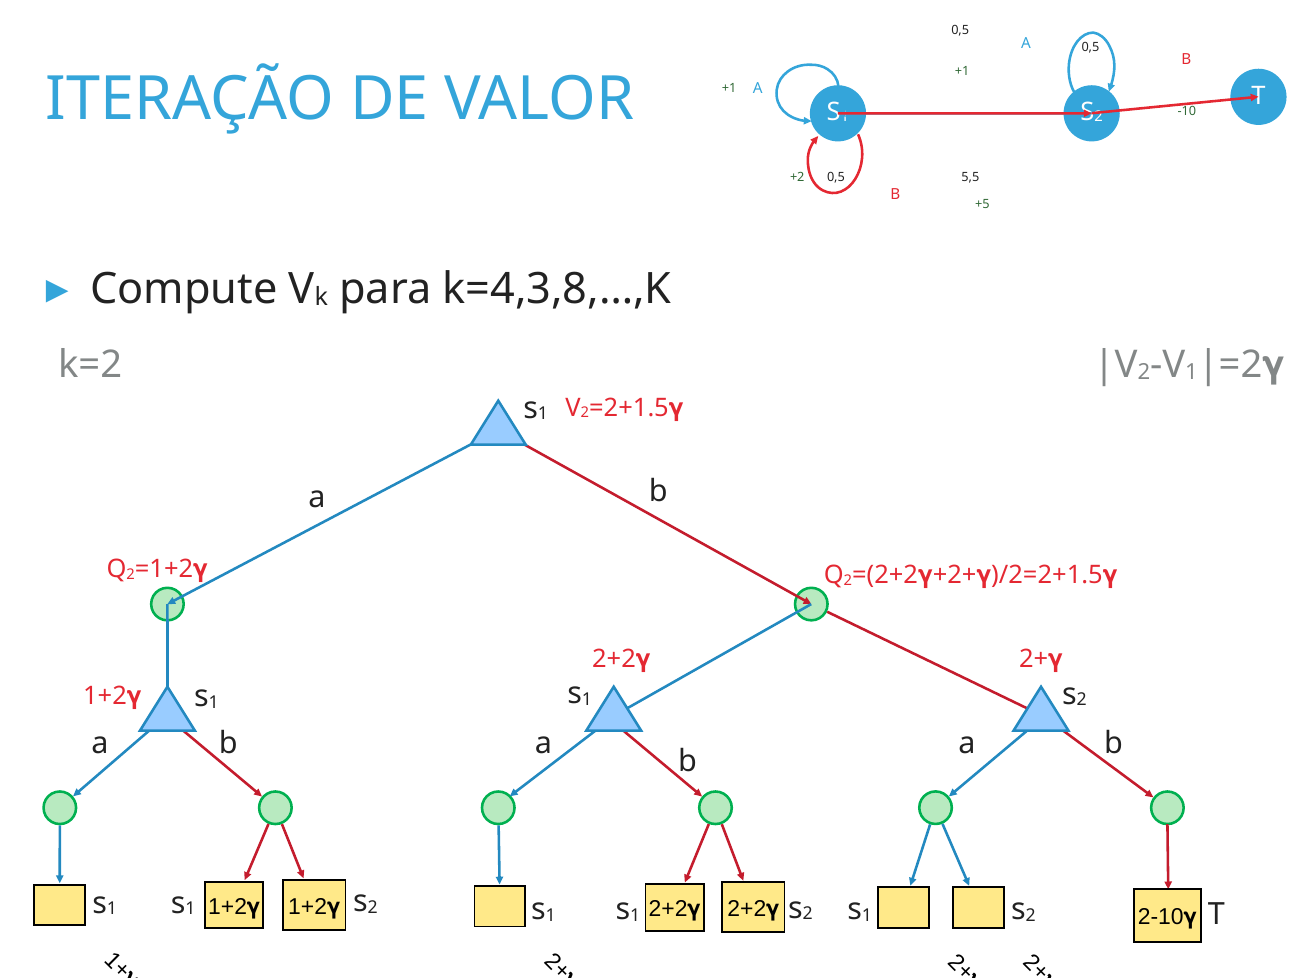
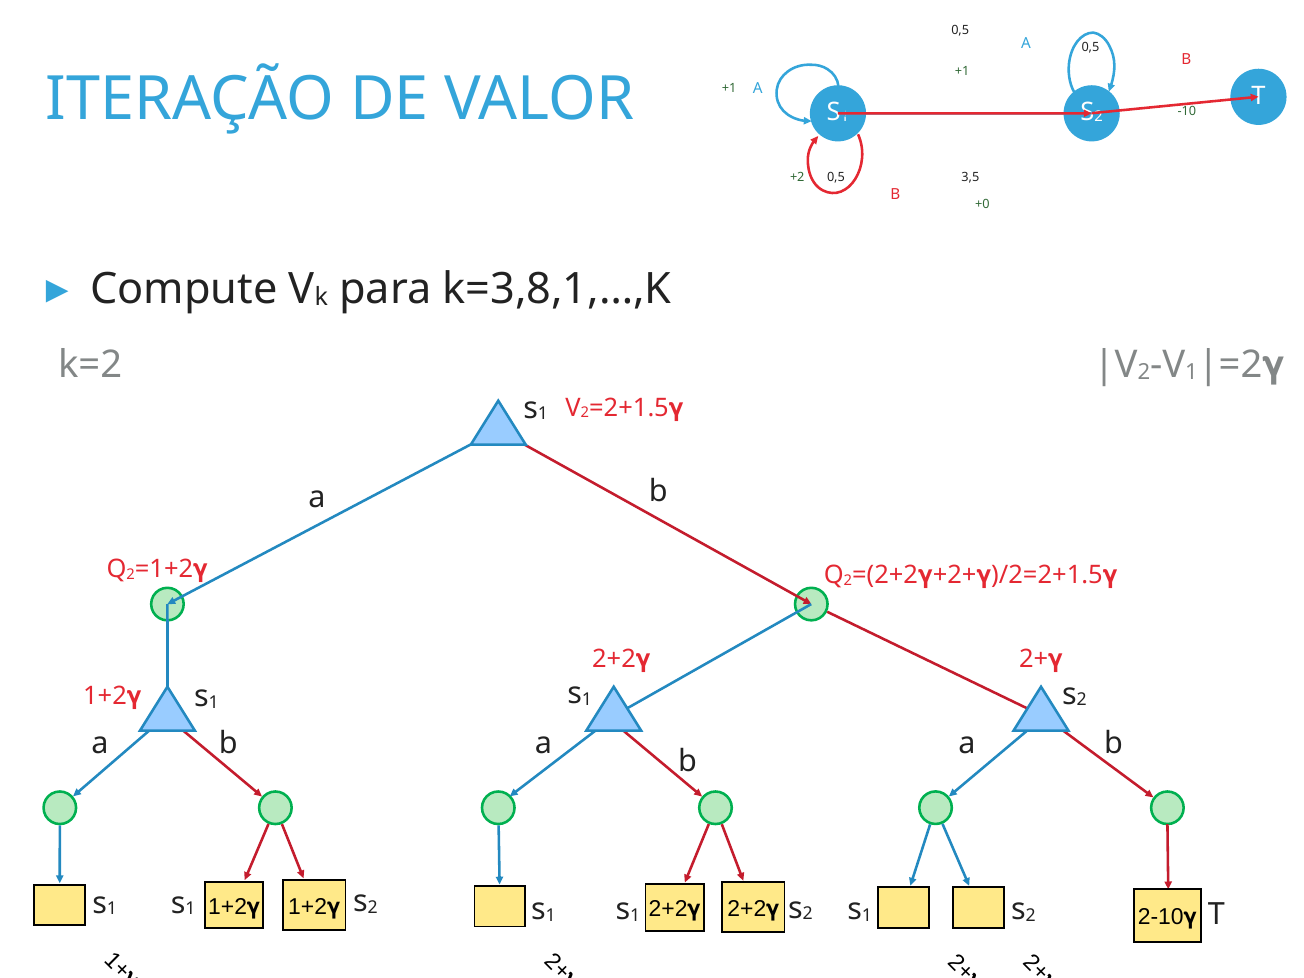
5,5: 5,5 -> 3,5
+5: +5 -> +0
k=4,3,8,…,K: k=4,3,8,…,K -> k=3,8,1,…,K
